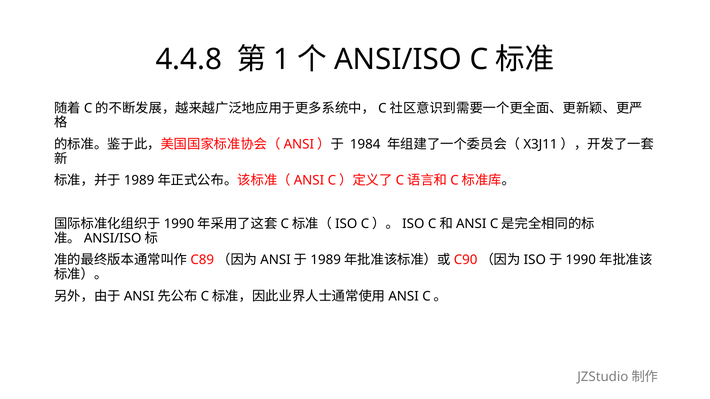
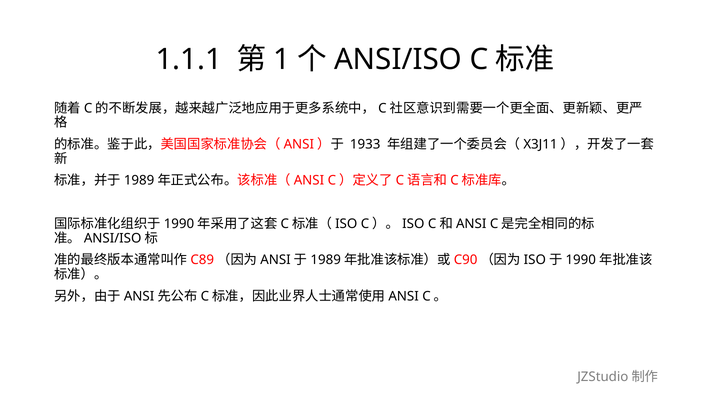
4.4.8: 4.4.8 -> 1.1.1
1984: 1984 -> 1933
